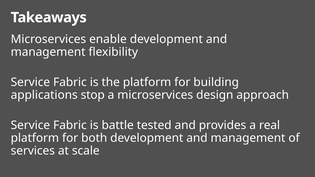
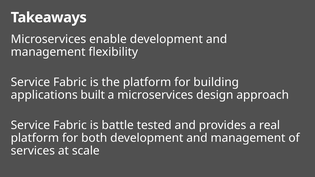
stop: stop -> built
